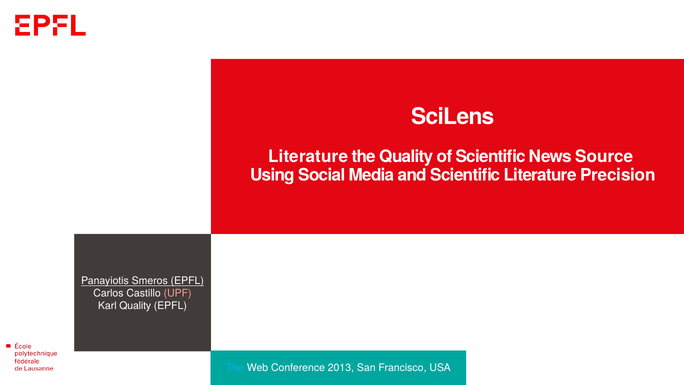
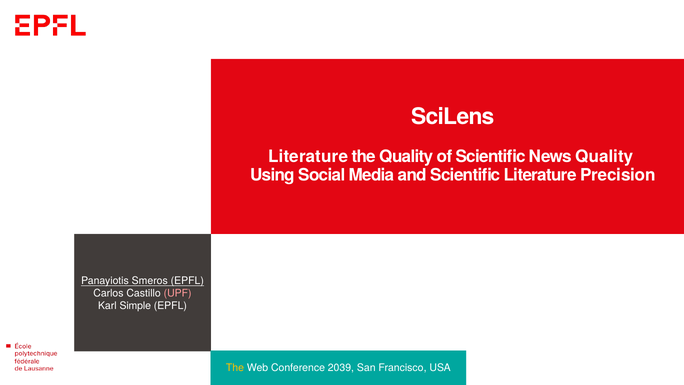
News Source: Source -> Quality
Karl Quality: Quality -> Simple
The at (235, 367) colour: light blue -> yellow
2013: 2013 -> 2039
